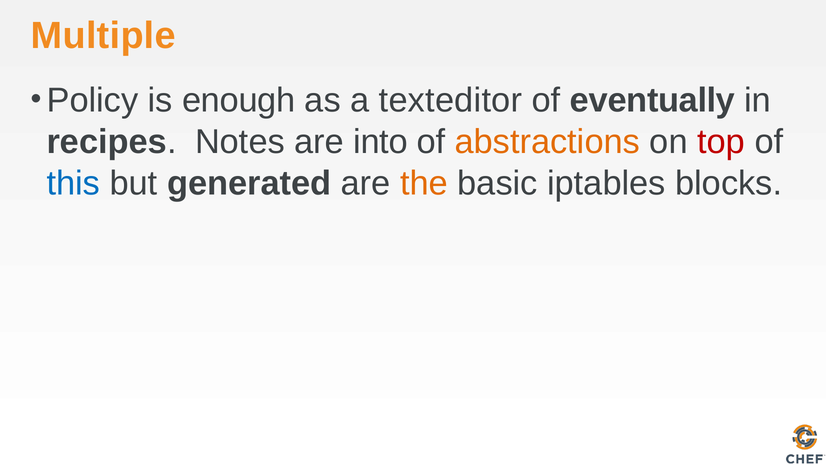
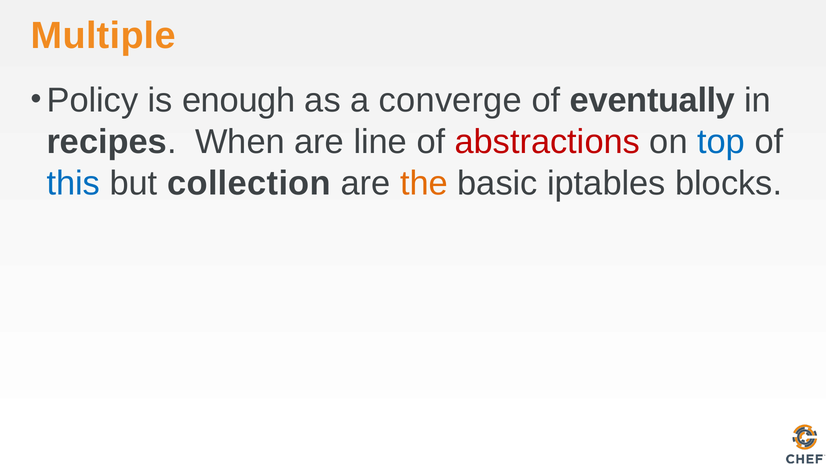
texteditor: texteditor -> converge
Notes: Notes -> When
into: into -> line
abstractions colour: orange -> red
top colour: red -> blue
generated: generated -> collection
